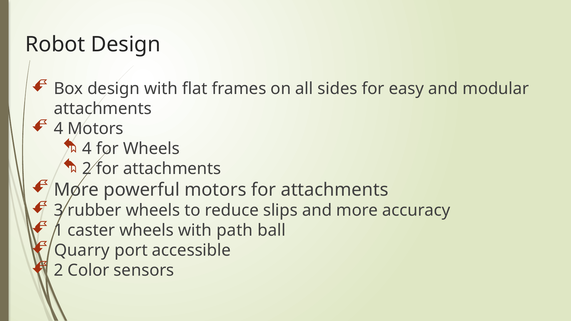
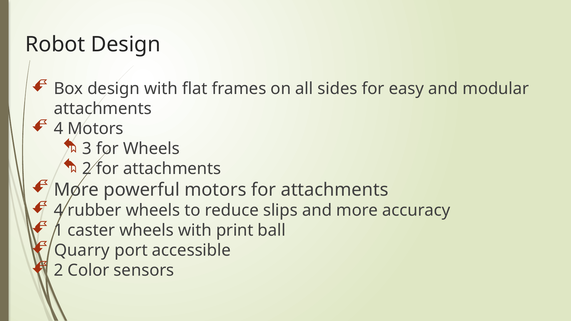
4 at (87, 149): 4 -> 3
3 at (58, 211): 3 -> 4
path: path -> print
